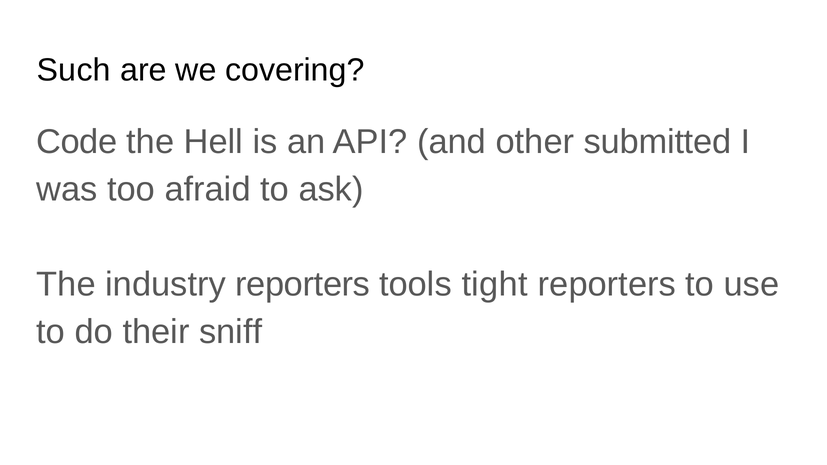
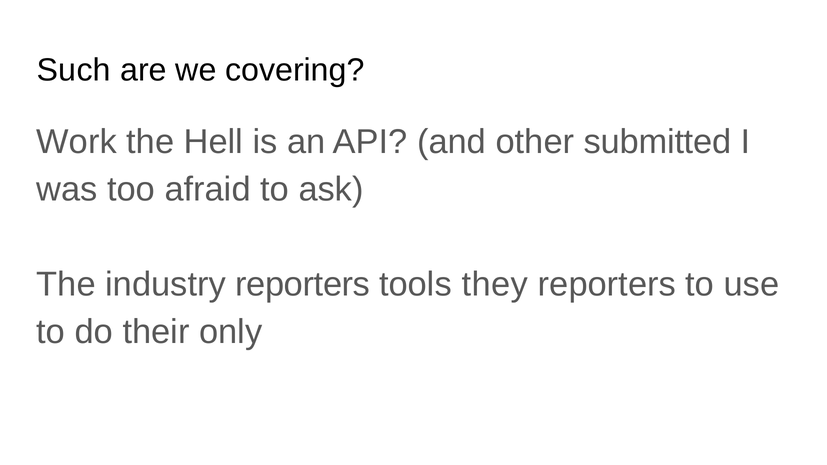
Code: Code -> Work
tight: tight -> they
sniff: sniff -> only
